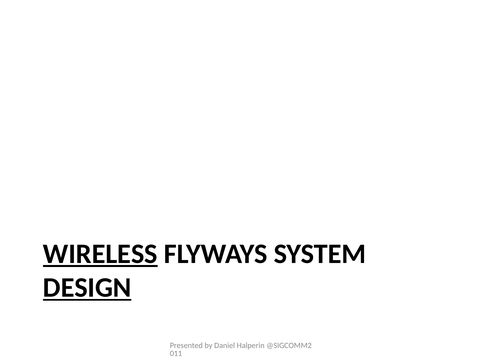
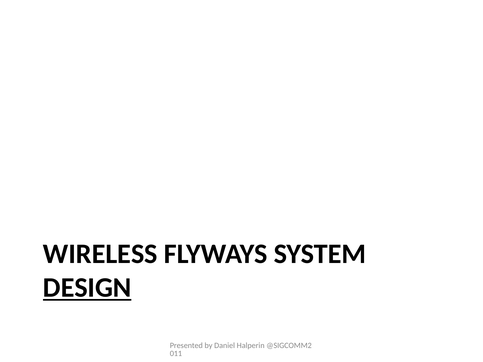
WIRELESS underline: present -> none
